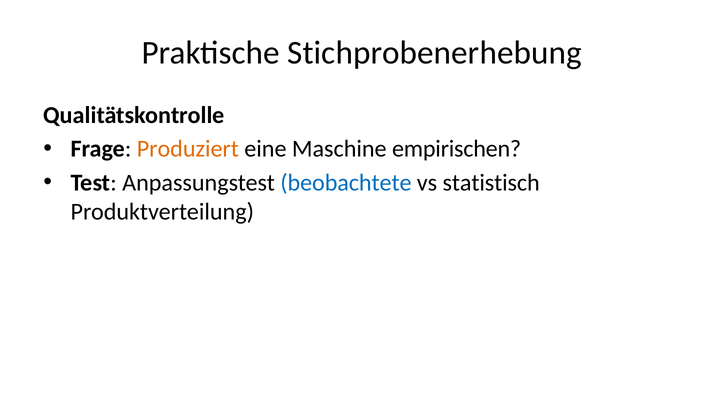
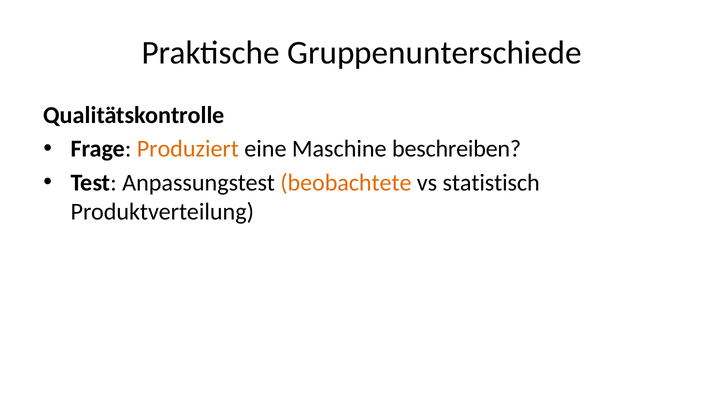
Stichprobenerhebung: Stichprobenerhebung -> Gruppenunterschiede
empirischen: empirischen -> beschreiben
beobachtete colour: blue -> orange
